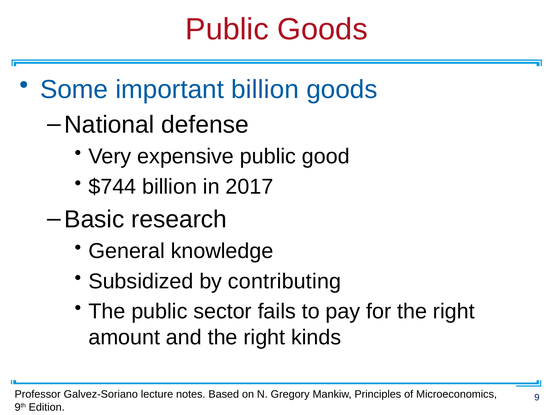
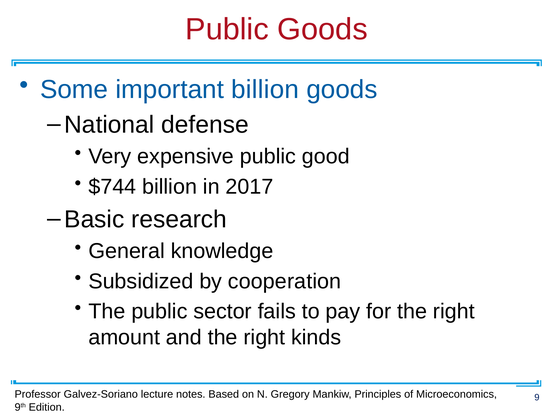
contributing: contributing -> cooperation
